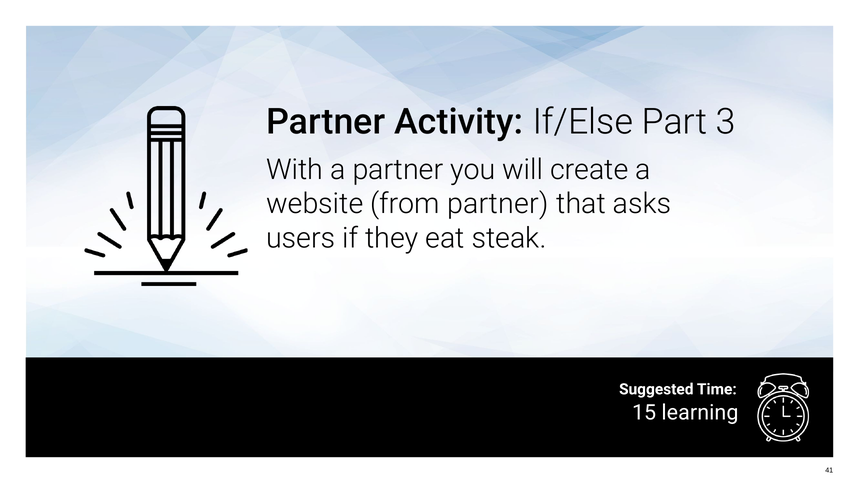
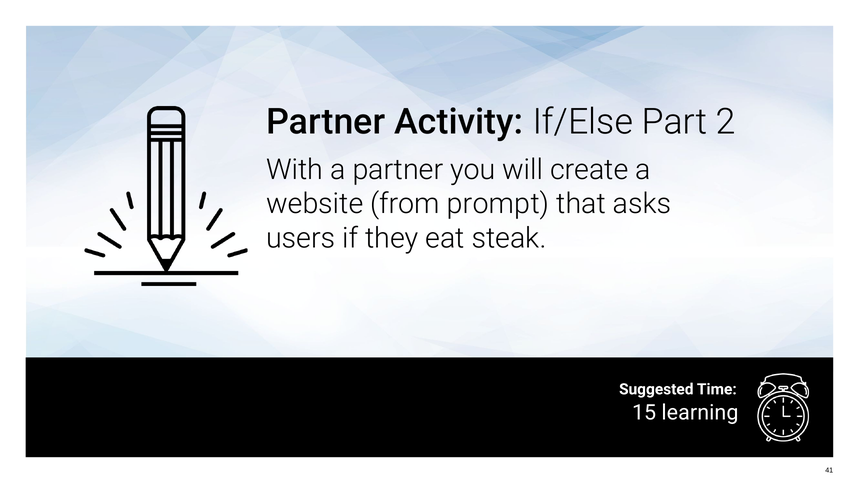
3: 3 -> 2
from partner: partner -> prompt
